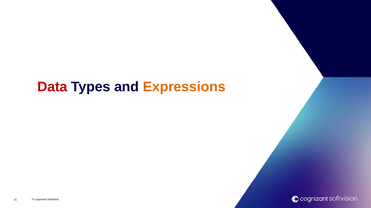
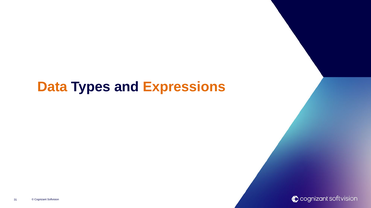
Data colour: red -> orange
